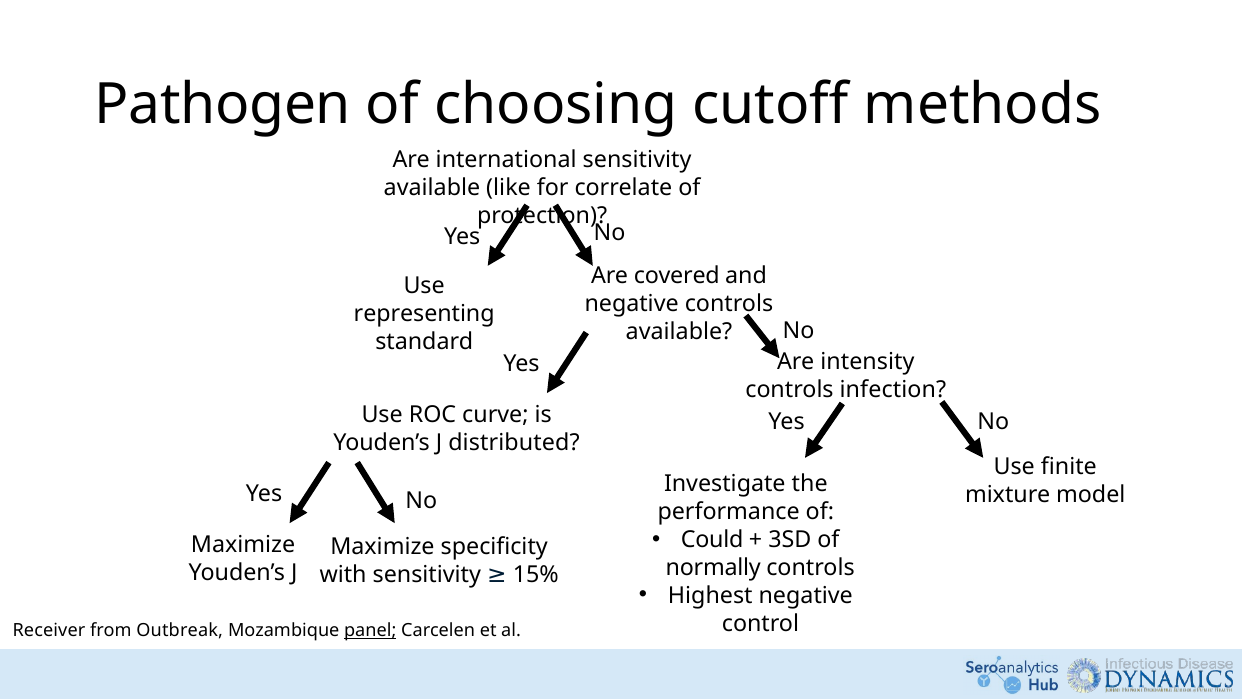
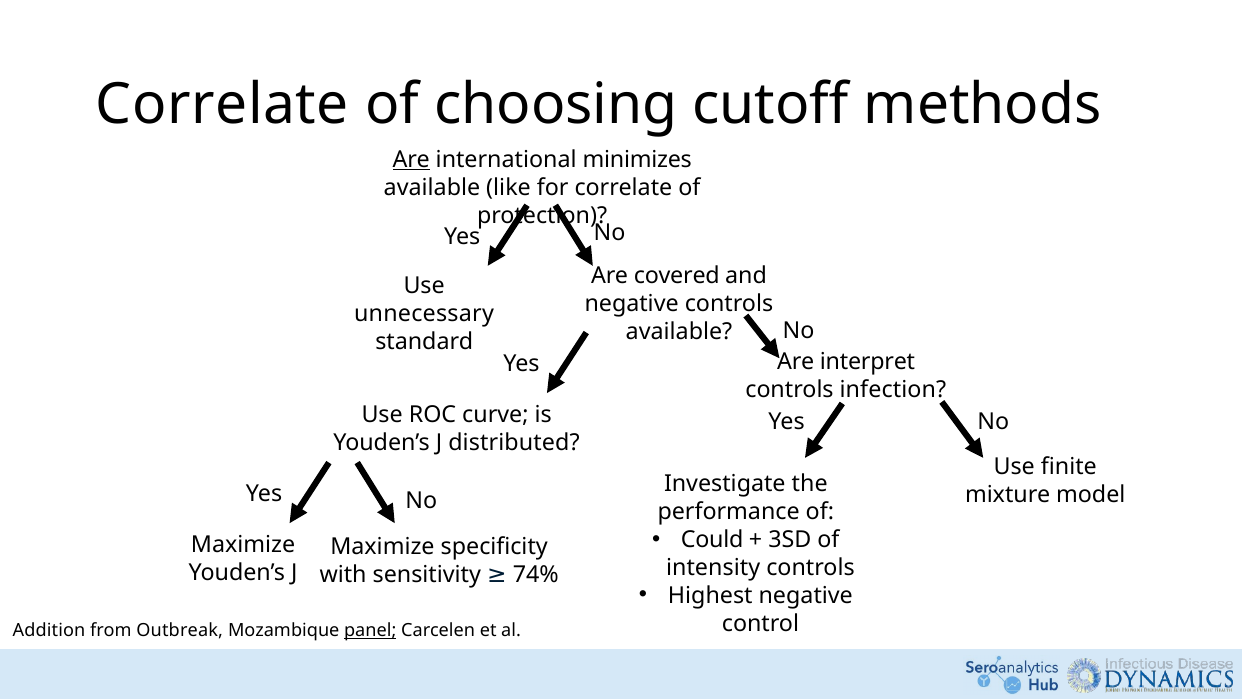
Pathogen at (223, 104): Pathogen -> Correlate
Are at (411, 159) underline: none -> present
international sensitivity: sensitivity -> minimizes
representing: representing -> unnecessary
intensity: intensity -> interpret
normally: normally -> intensity
15%: 15% -> 74%
Receiver: Receiver -> Addition
